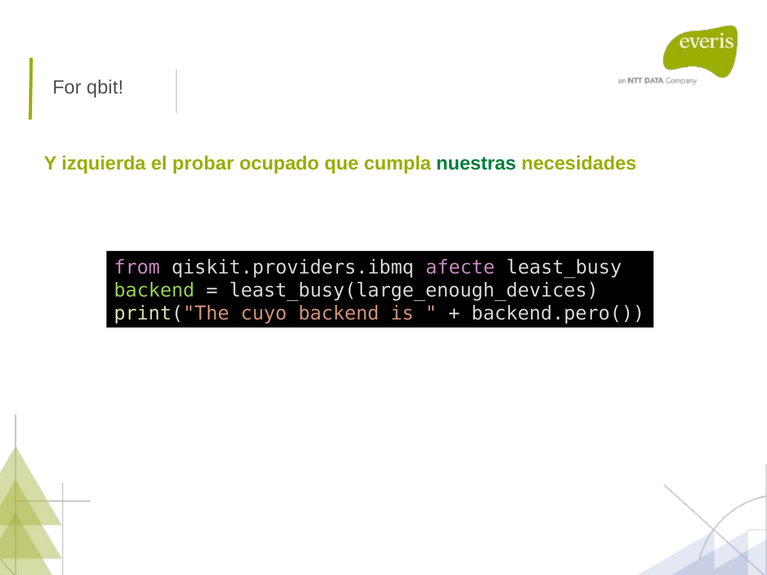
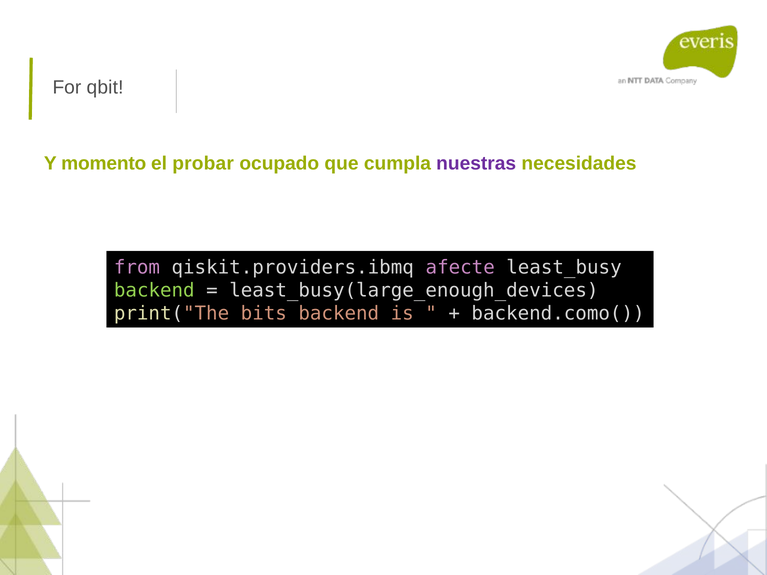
izquierda: izquierda -> momento
nuestras colour: green -> purple
cuyo: cuyo -> bits
backend.pero(: backend.pero( -> backend.como(
